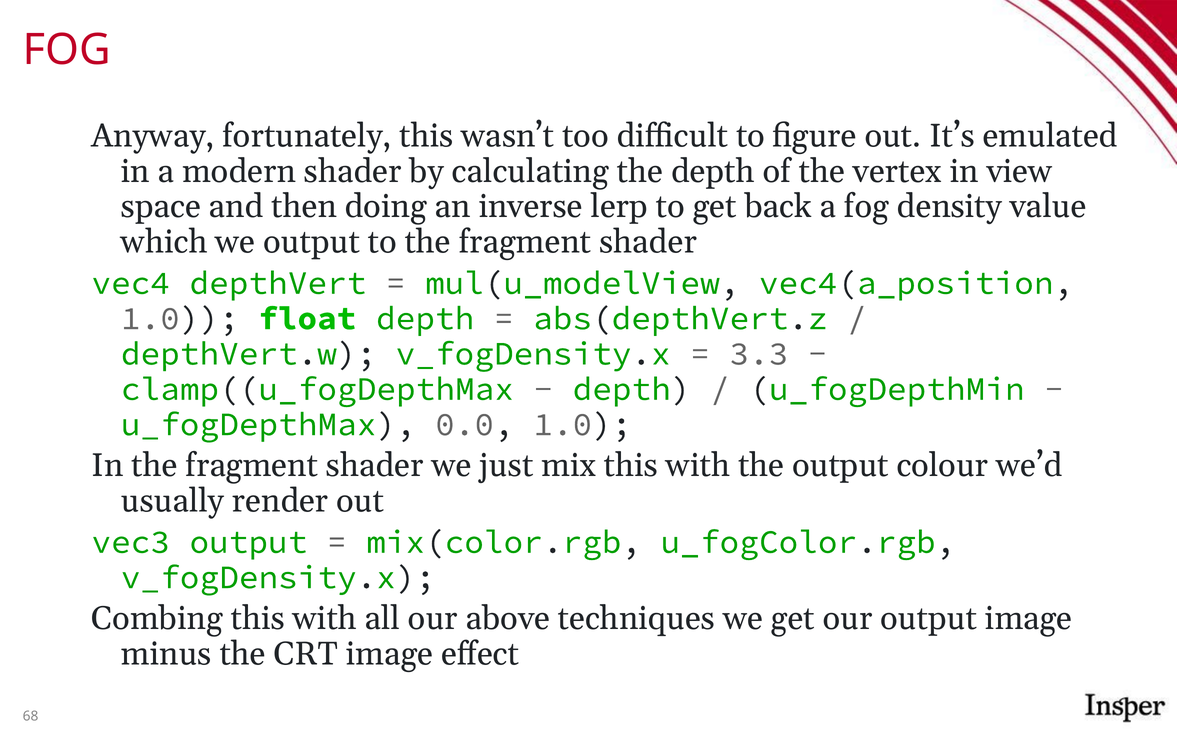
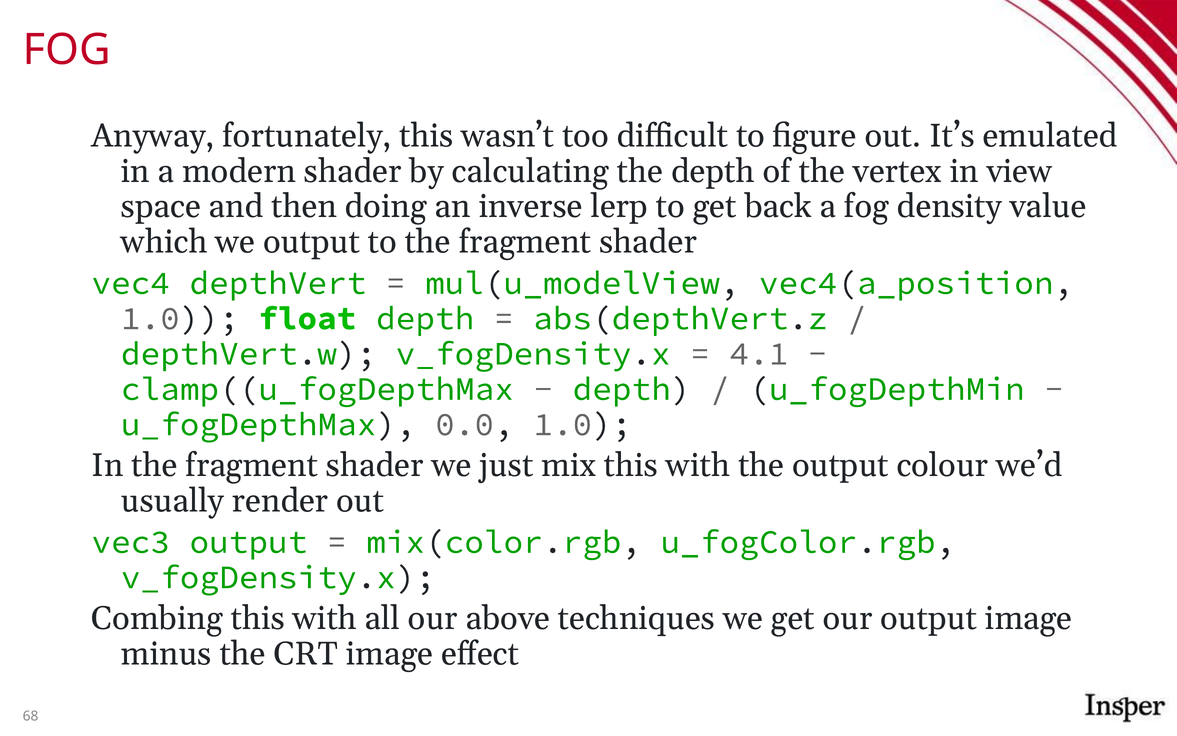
3.3: 3.3 -> 4.1
